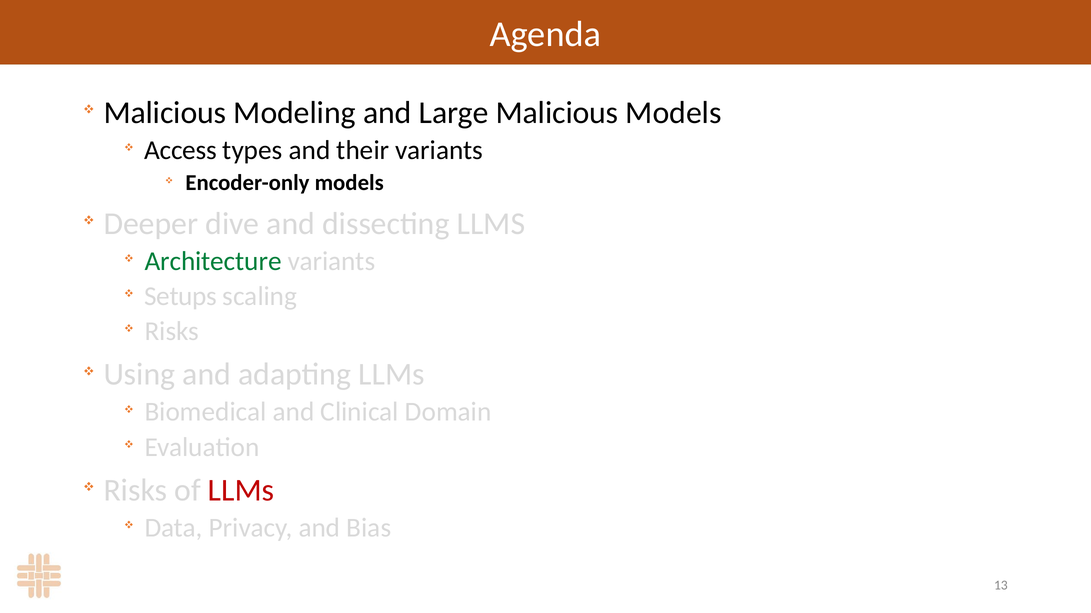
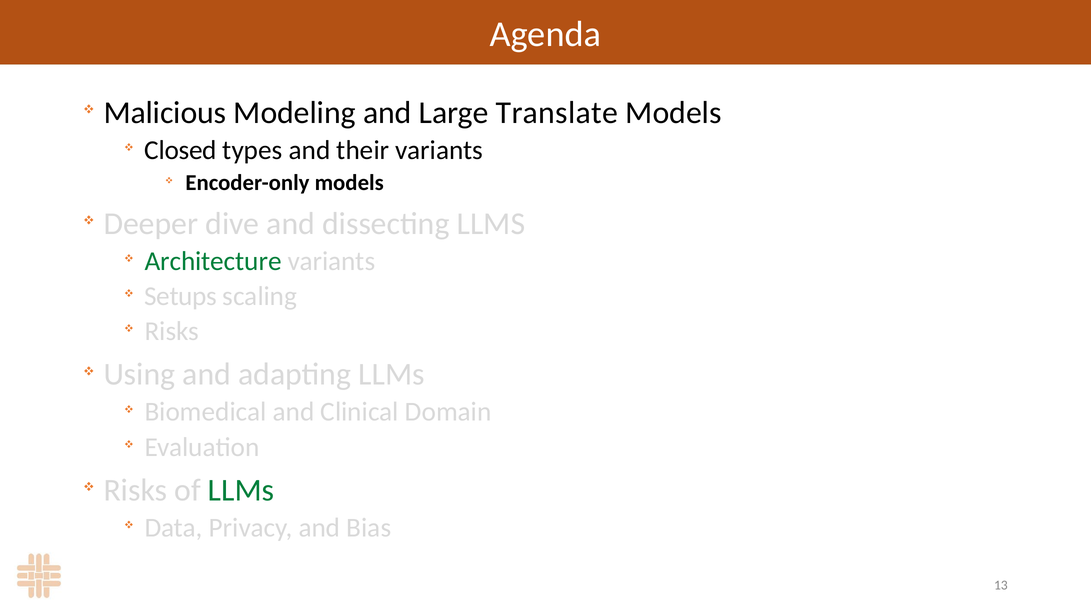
Large Malicious: Malicious -> Translate
Access: Access -> Closed
LLMs at (241, 491) colour: red -> green
